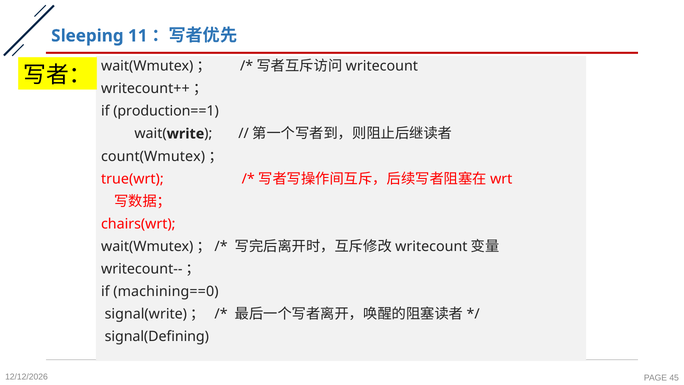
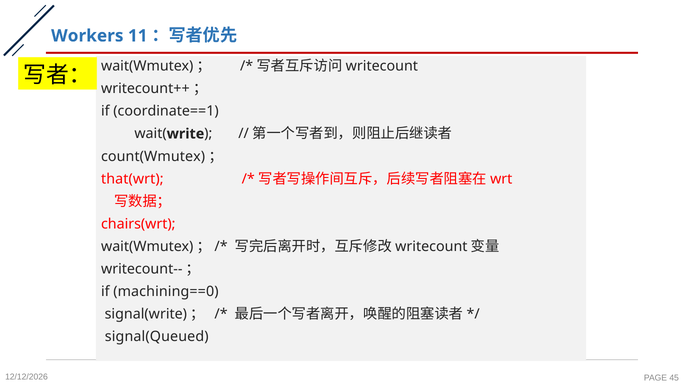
Sleeping: Sleeping -> Workers
production==1: production==1 -> coordinate==1
true(wrt: true(wrt -> that(wrt
signal(Defining: signal(Defining -> signal(Queued
